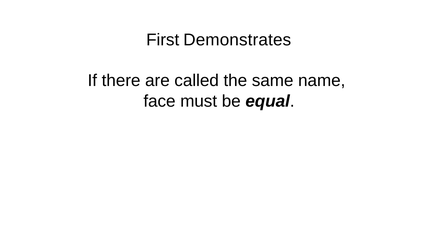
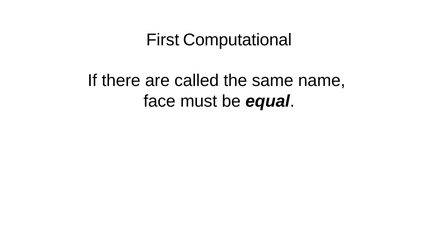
Demonstrates: Demonstrates -> Computational
